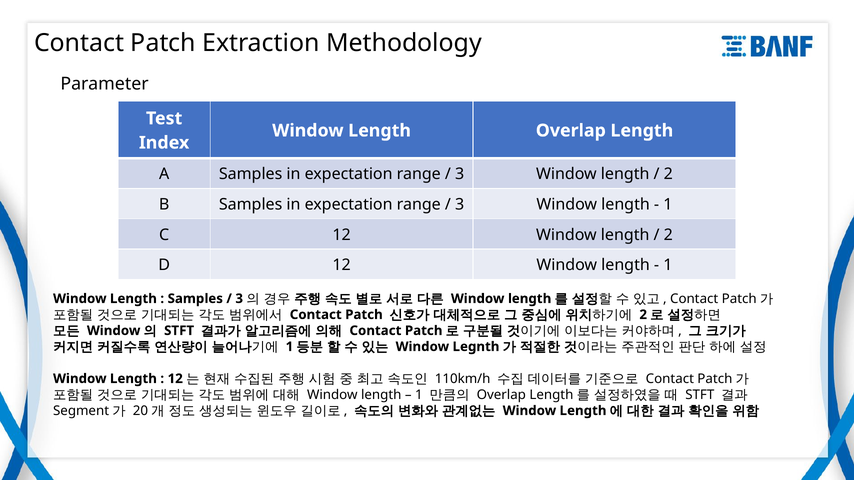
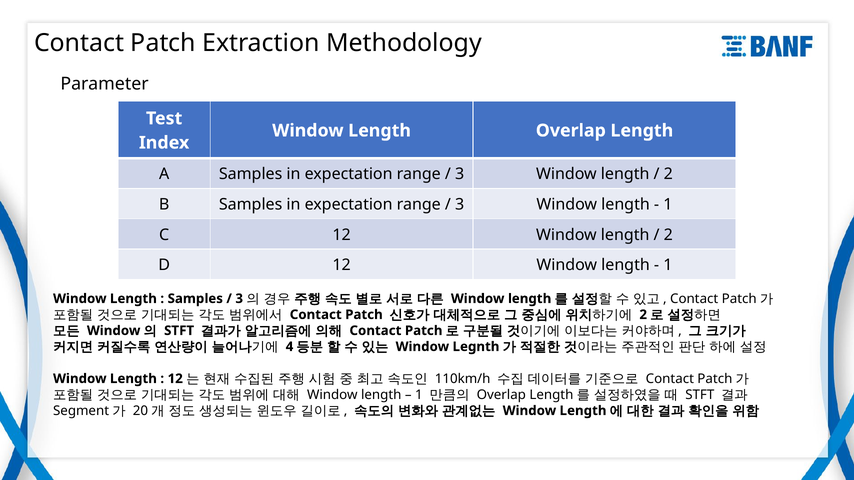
1 at (289, 347): 1 -> 4
